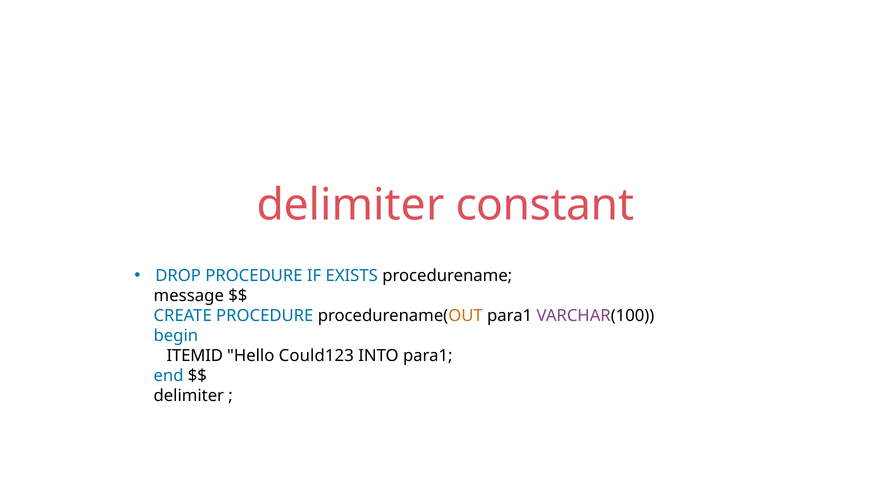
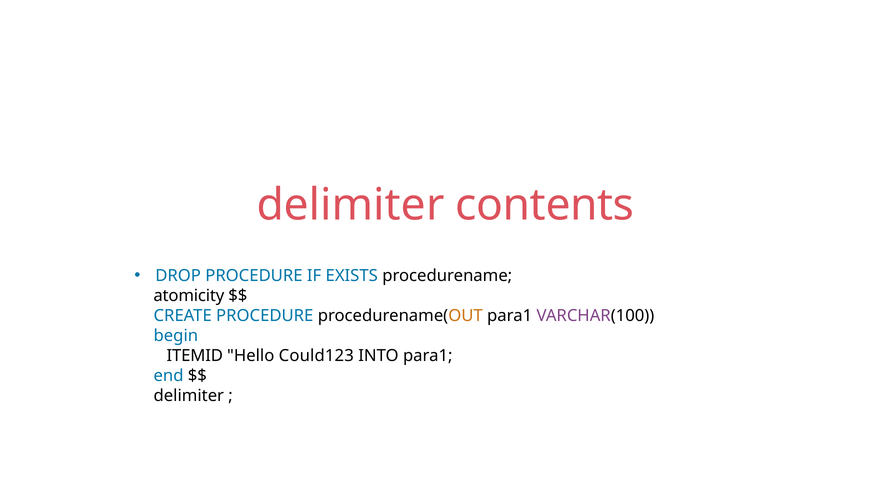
constant: constant -> contents
message: message -> atomicity
